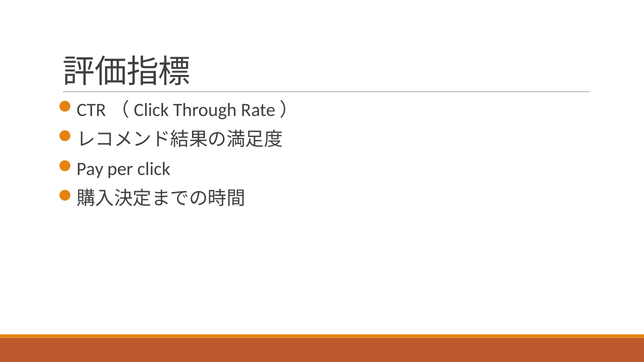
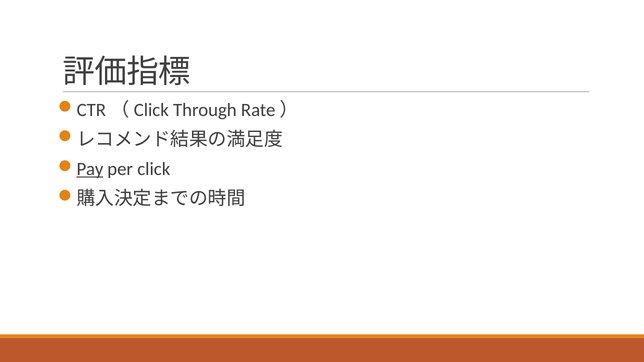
Pay underline: none -> present
